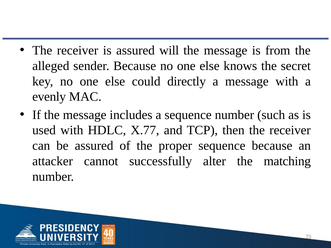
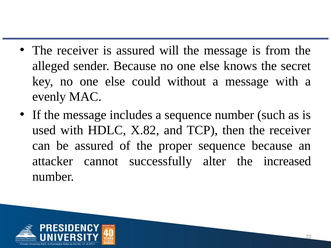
directly: directly -> without
X.77: X.77 -> X.82
matching: matching -> increased
